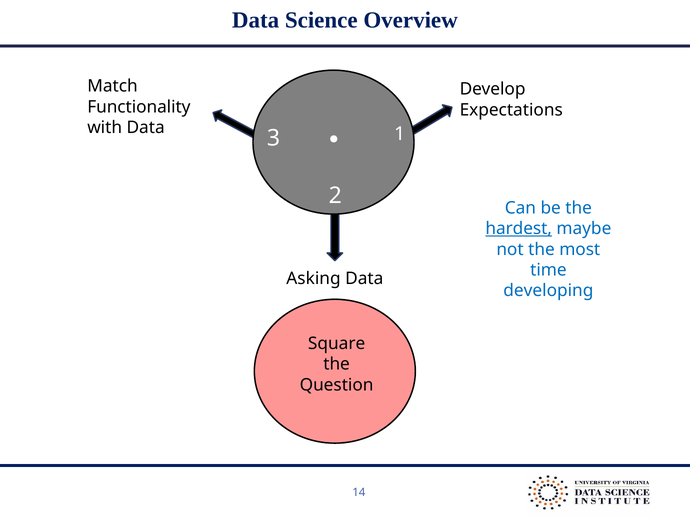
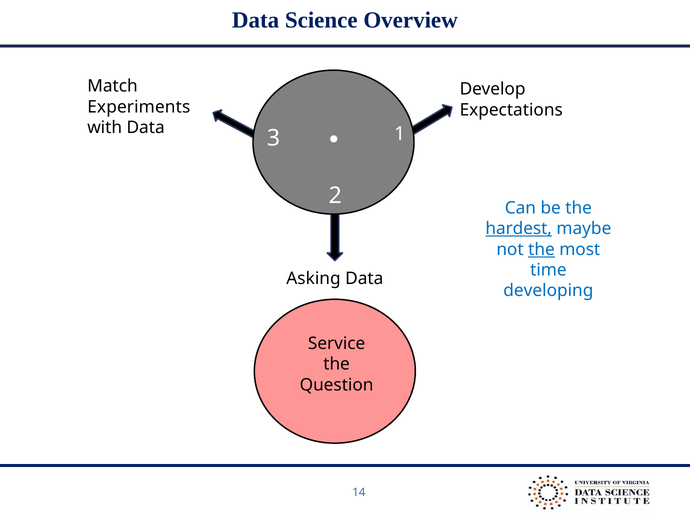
Functionality: Functionality -> Experiments
the at (541, 249) underline: none -> present
Square: Square -> Service
